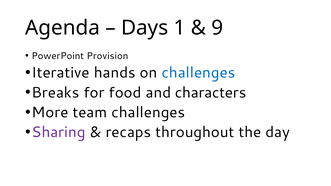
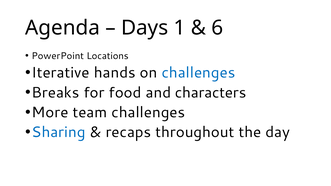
9: 9 -> 6
Provision: Provision -> Locations
Sharing colour: purple -> blue
